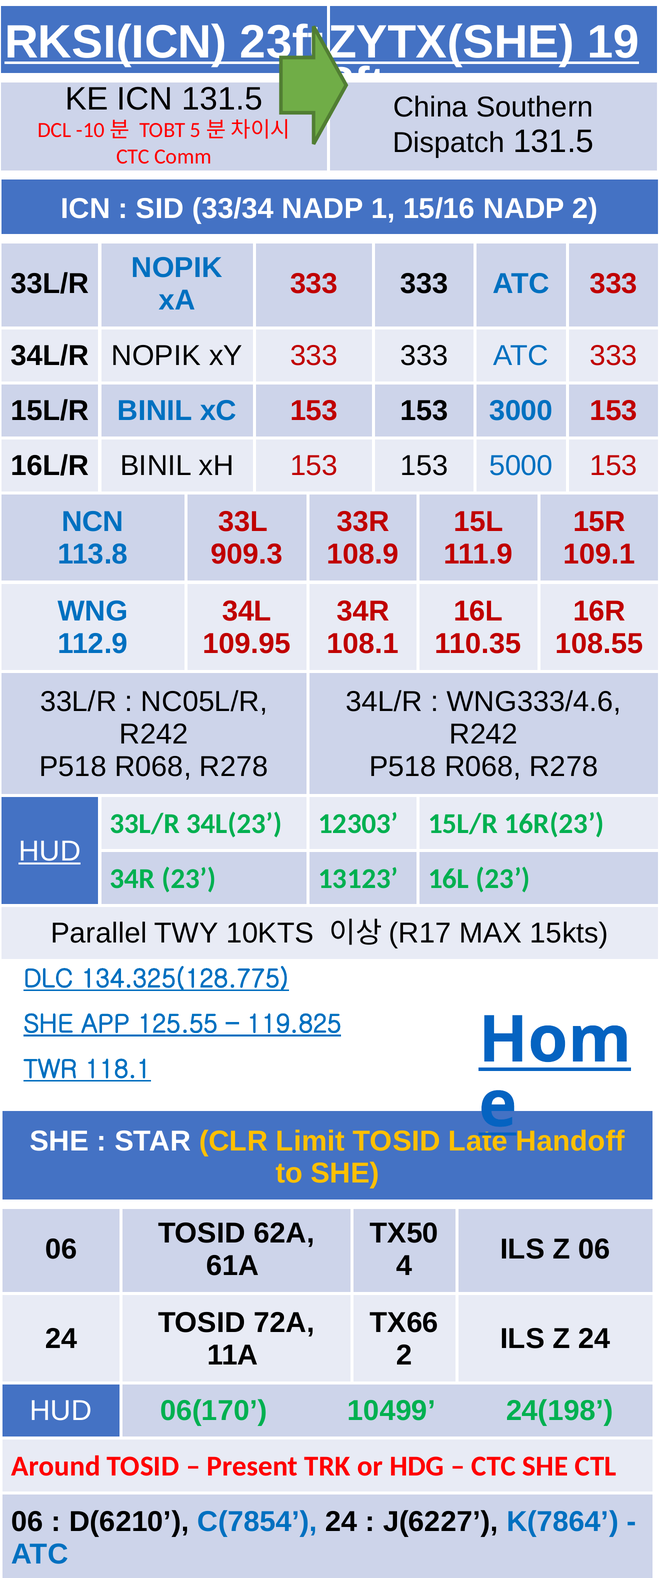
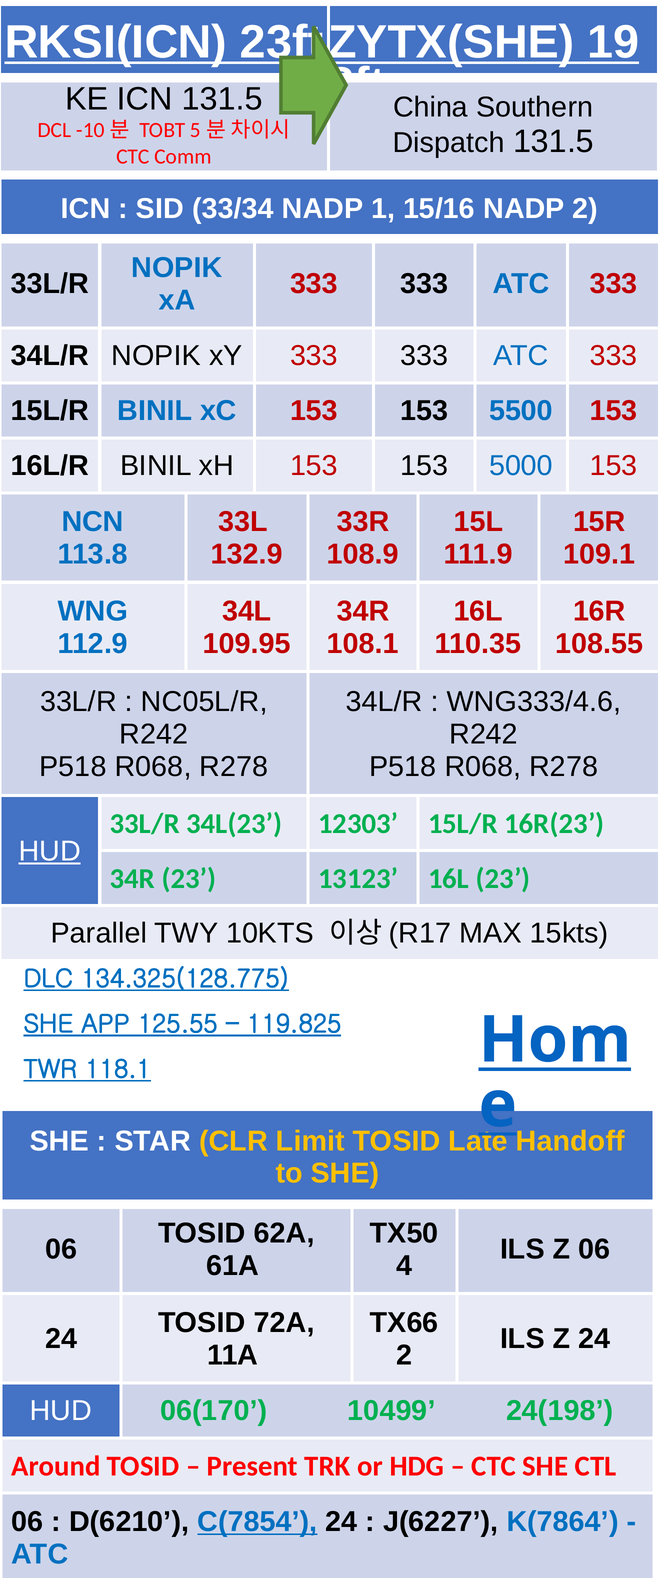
3000: 3000 -> 5500
909.3: 909.3 -> 132.9
C(7854 underline: none -> present
